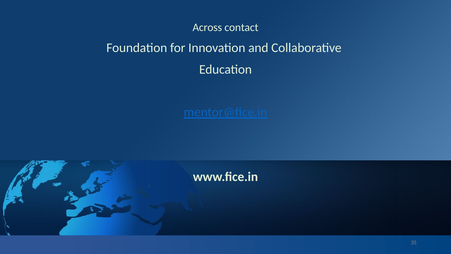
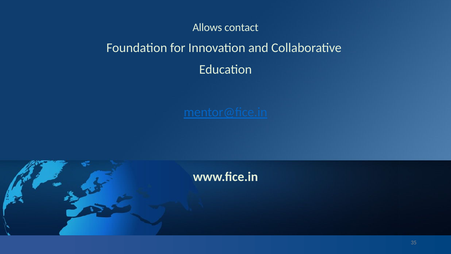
Across: Across -> Allows
